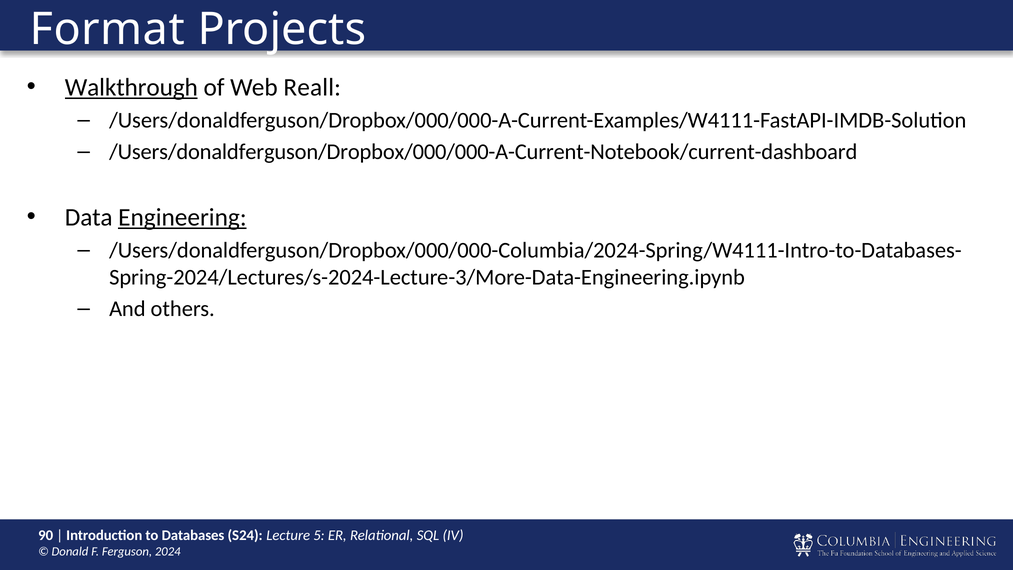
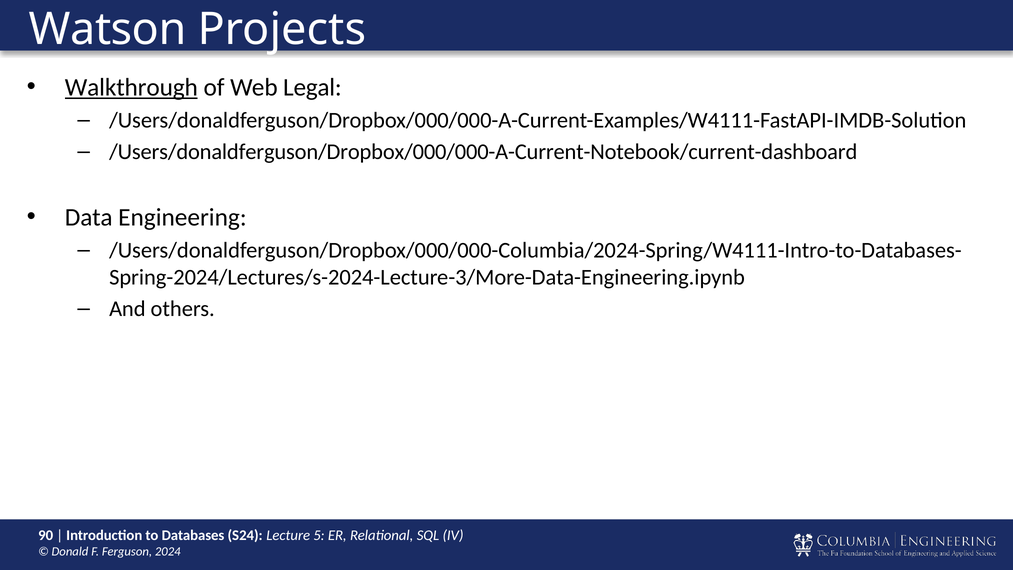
Format: Format -> Watson
Reall: Reall -> Legal
Engineering underline: present -> none
